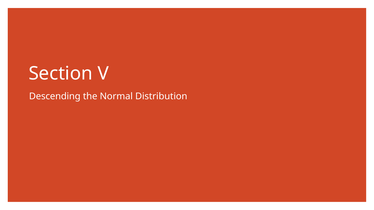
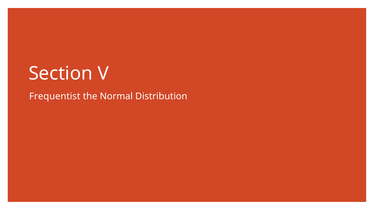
Descending: Descending -> Frequentist
